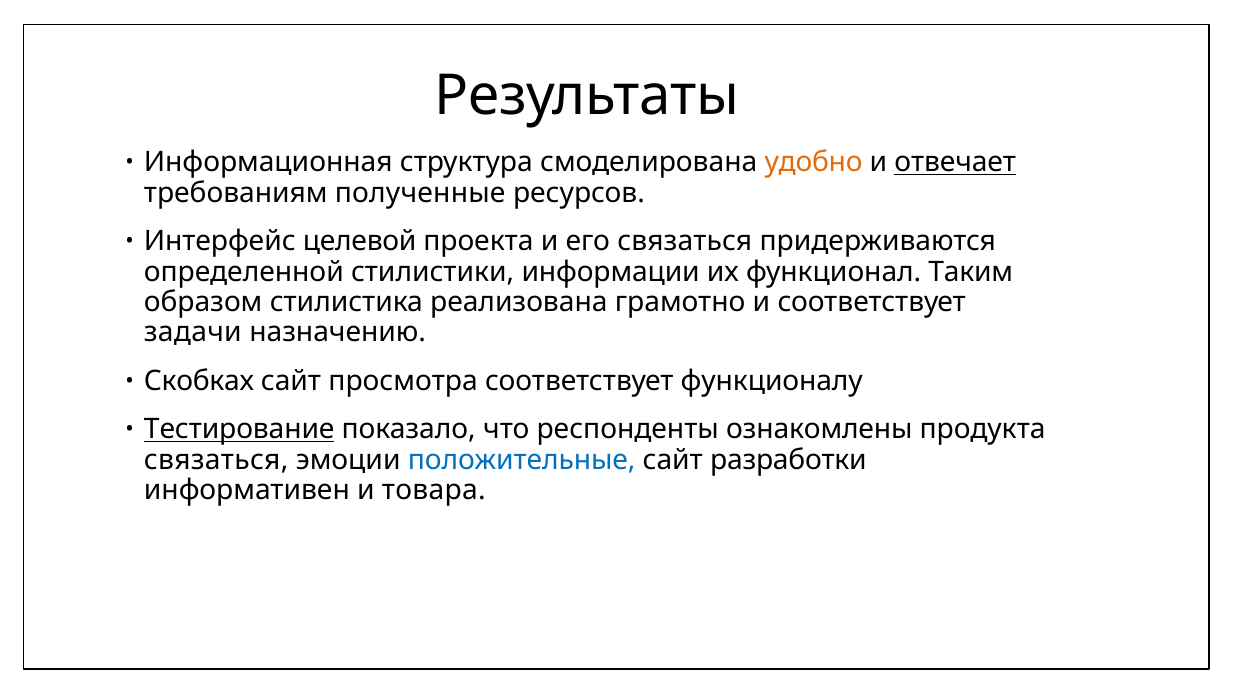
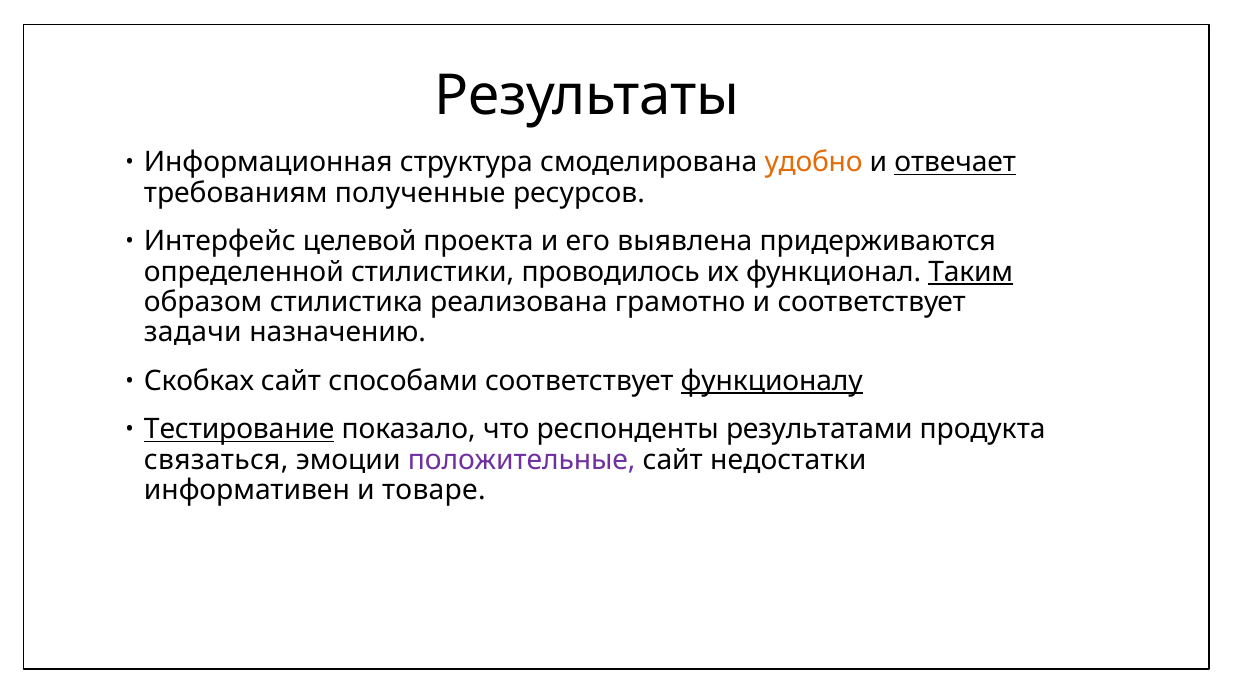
его связаться: связаться -> выявлена
информации: информации -> проводилось
Таким underline: none -> present
просмотра: просмотра -> способами
функционалу underline: none -> present
ознакомлены: ознакомлены -> результатами
положительные colour: blue -> purple
разработки: разработки -> недостатки
товара: товара -> товаре
